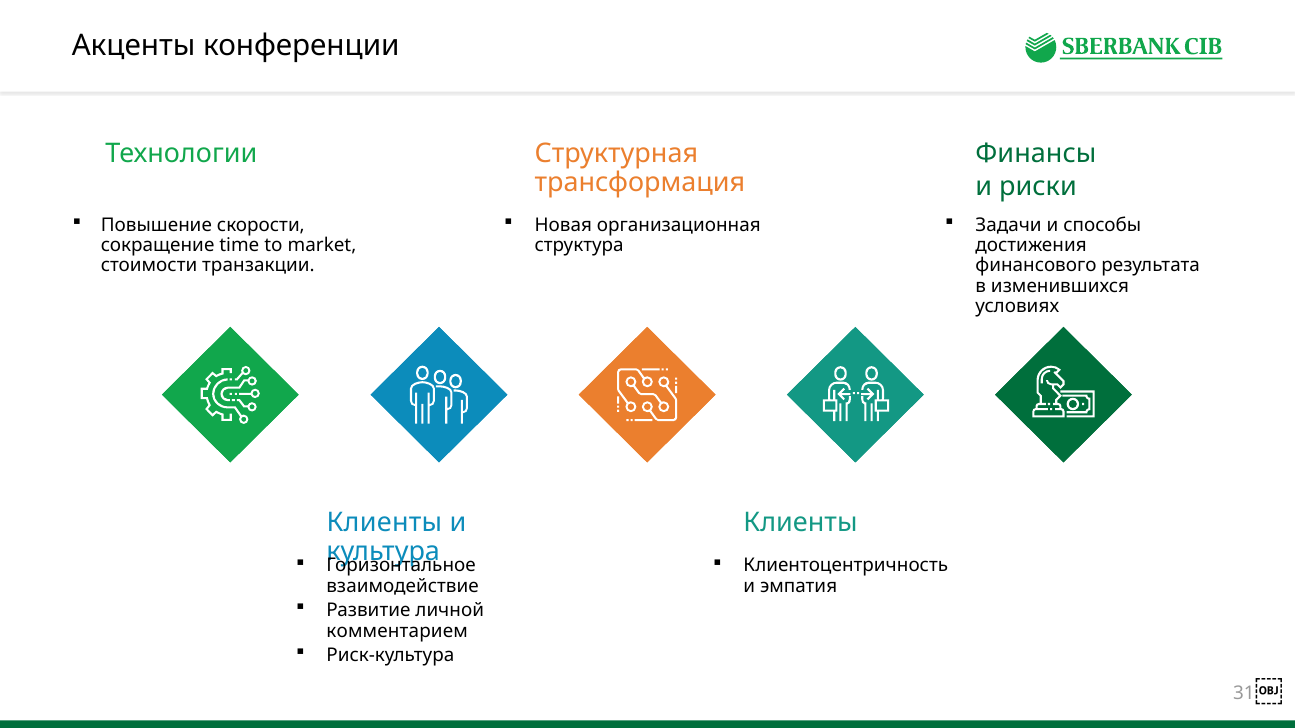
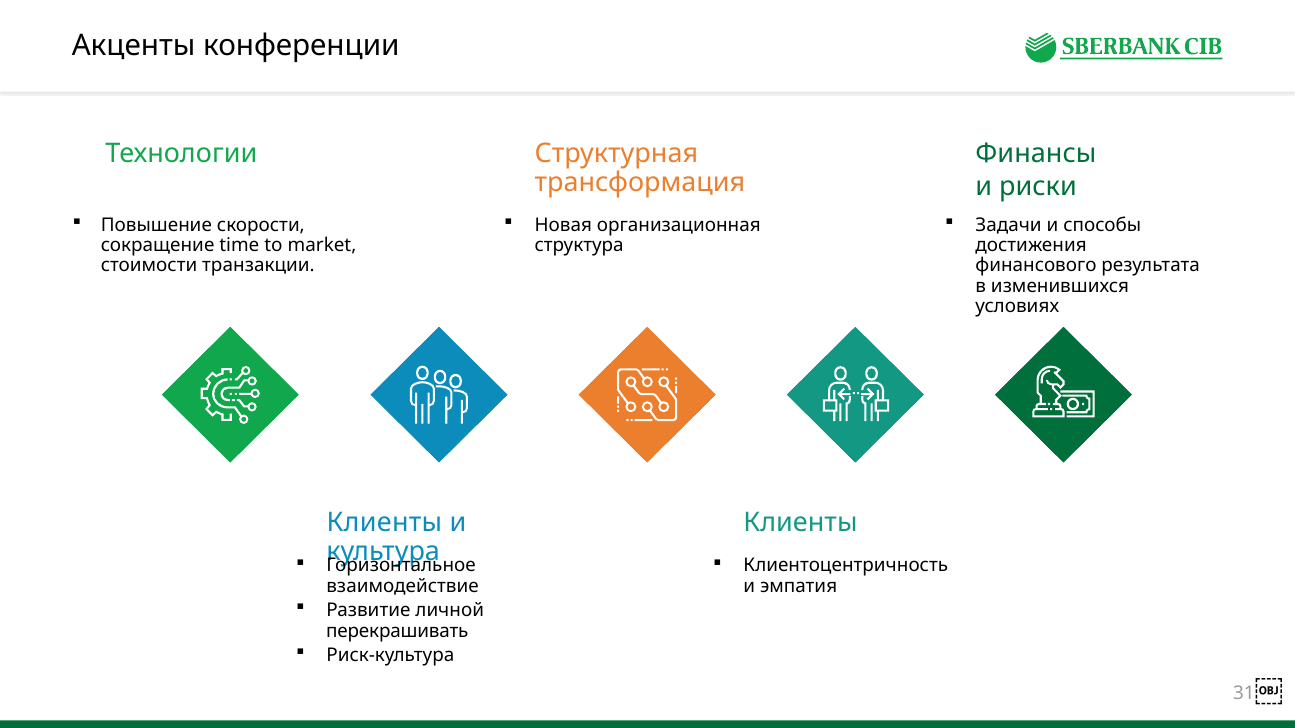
комментарием: комментарием -> перекрашивать
